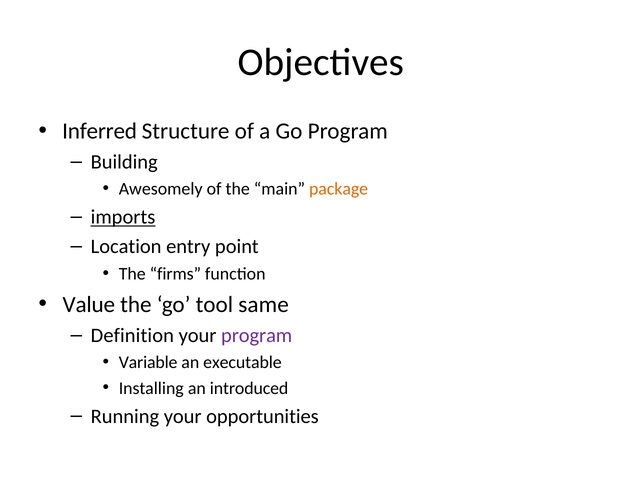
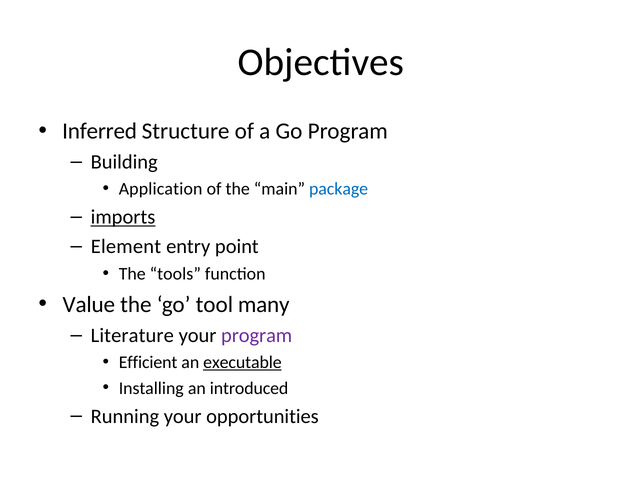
Awesomely: Awesomely -> Application
package colour: orange -> blue
Location: Location -> Element
firms: firms -> tools
same: same -> many
Definition: Definition -> Literature
Variable: Variable -> Efficient
executable underline: none -> present
